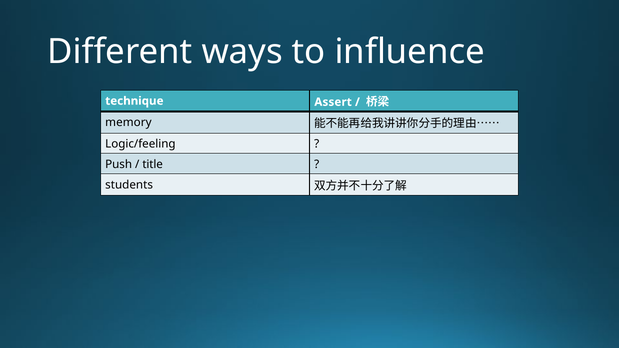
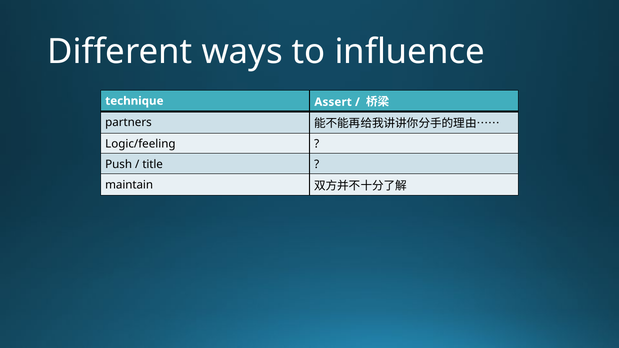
memory: memory -> partners
students: students -> maintain
